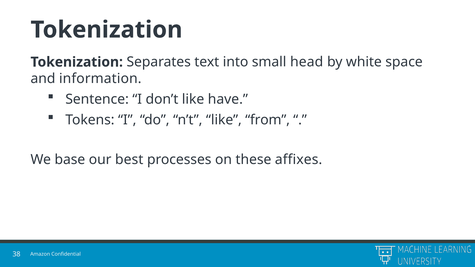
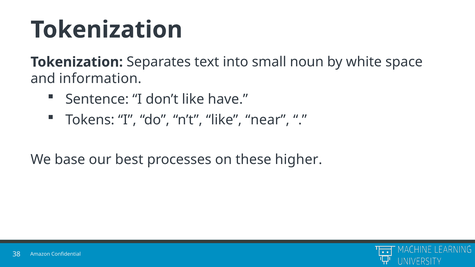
head: head -> noun
from: from -> near
affixes: affixes -> higher
